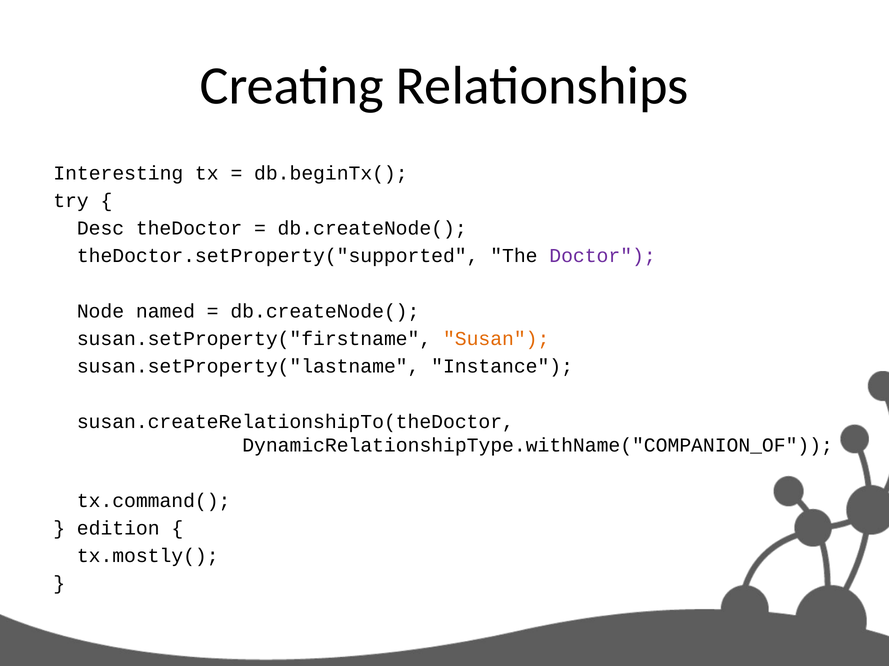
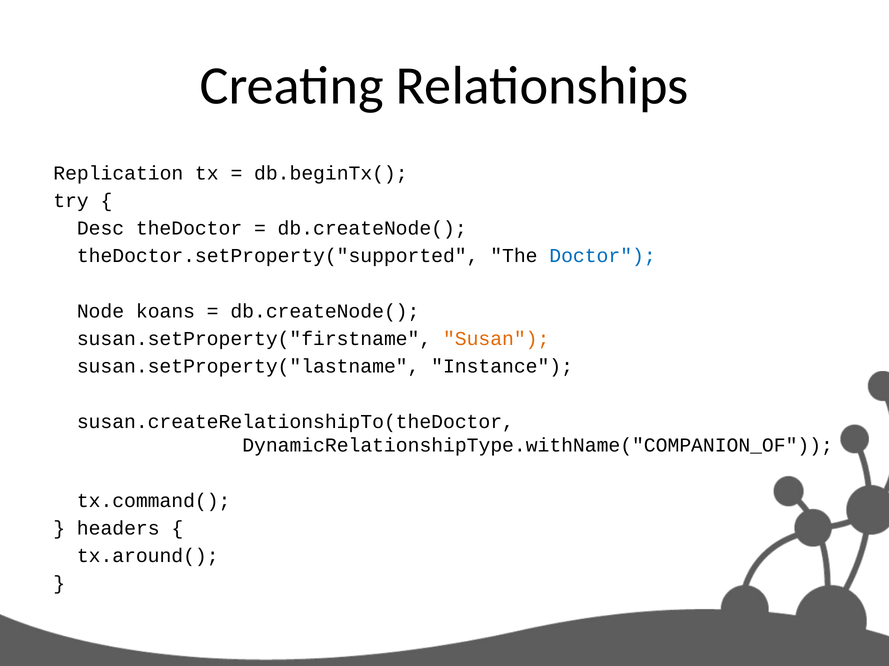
Interesting: Interesting -> Replication
Doctor colour: purple -> blue
named: named -> koans
edition: edition -> headers
tx.mostly(: tx.mostly( -> tx.around(
